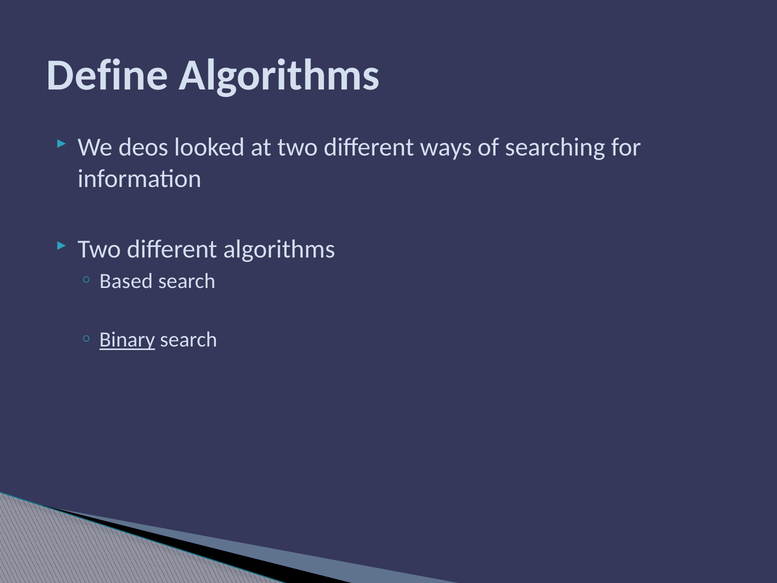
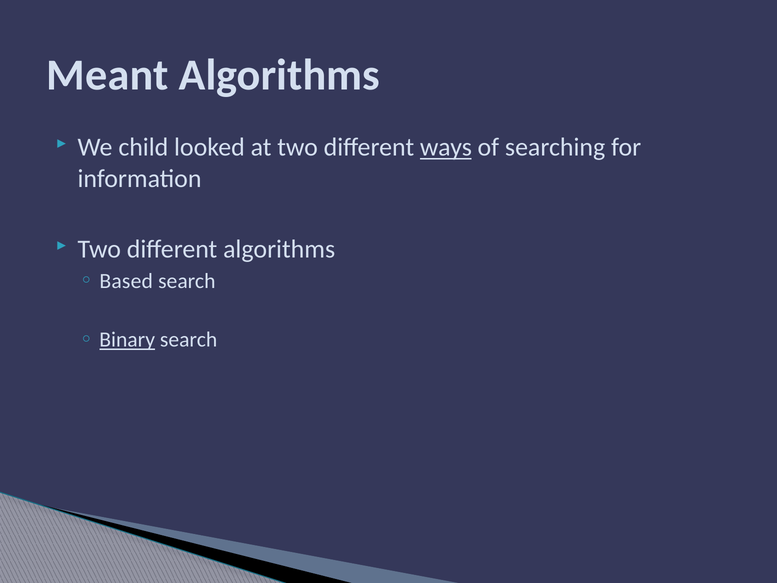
Define: Define -> Meant
deos: deos -> child
ways underline: none -> present
